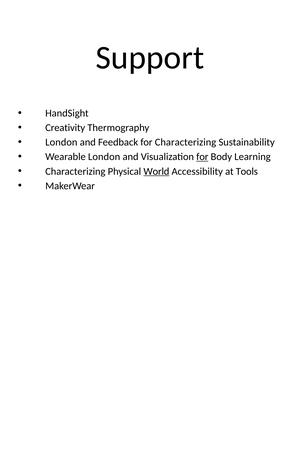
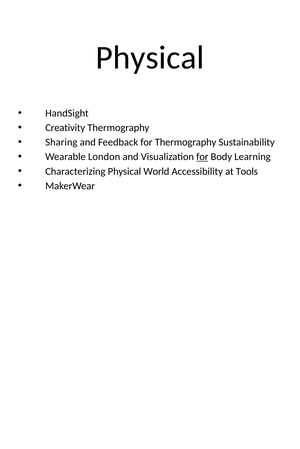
Support at (150, 58): Support -> Physical
London at (61, 143): London -> Sharing
for Characterizing: Characterizing -> Thermography
World underline: present -> none
